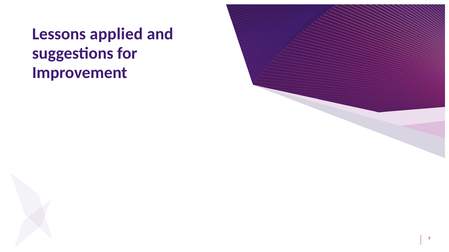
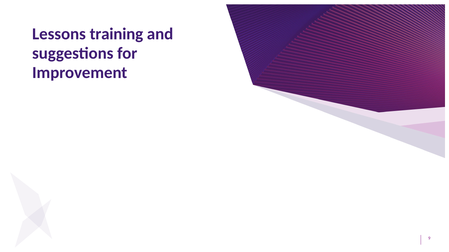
applied: applied -> training
